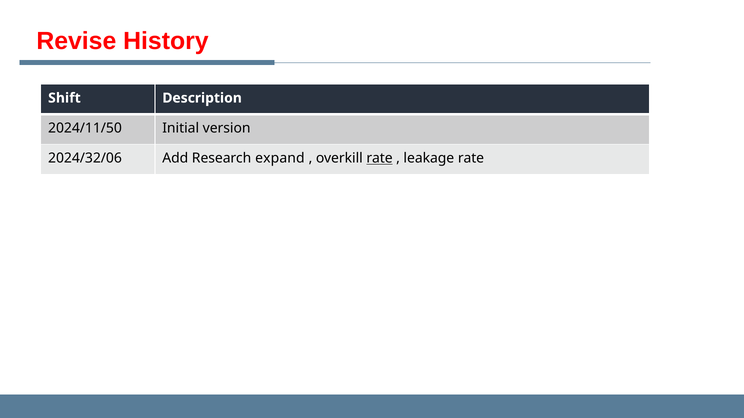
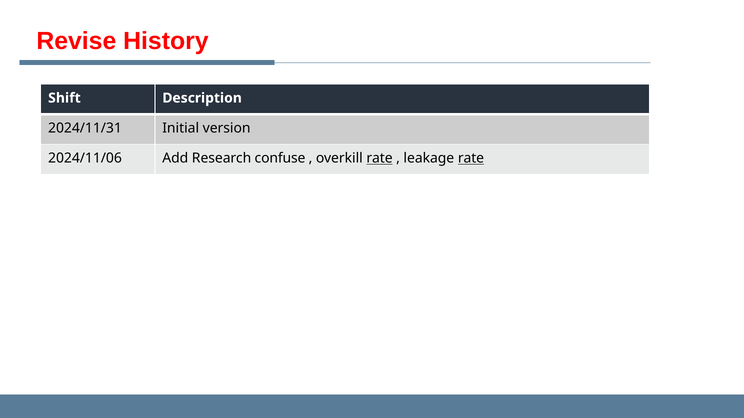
2024/11/50: 2024/11/50 -> 2024/11/31
2024/32/06: 2024/32/06 -> 2024/11/06
expand: expand -> confuse
rate at (471, 158) underline: none -> present
